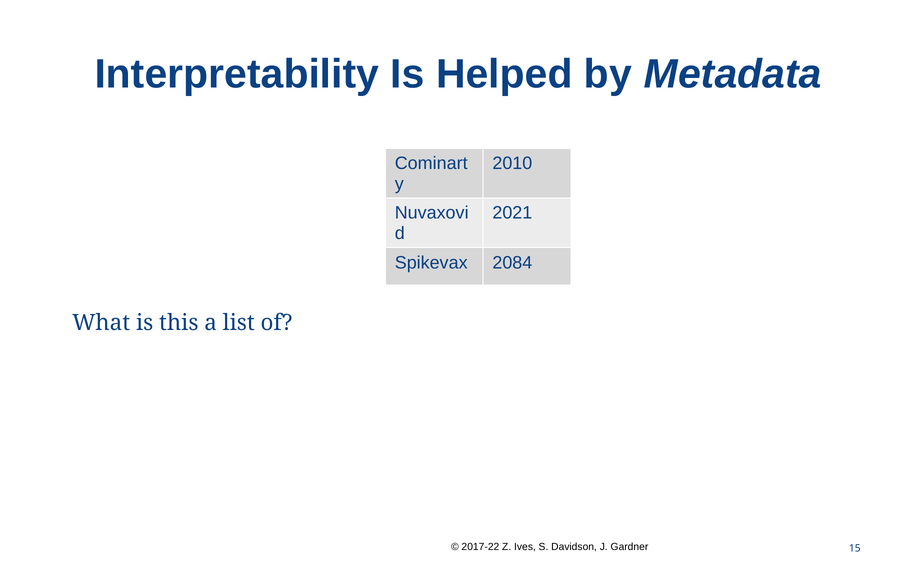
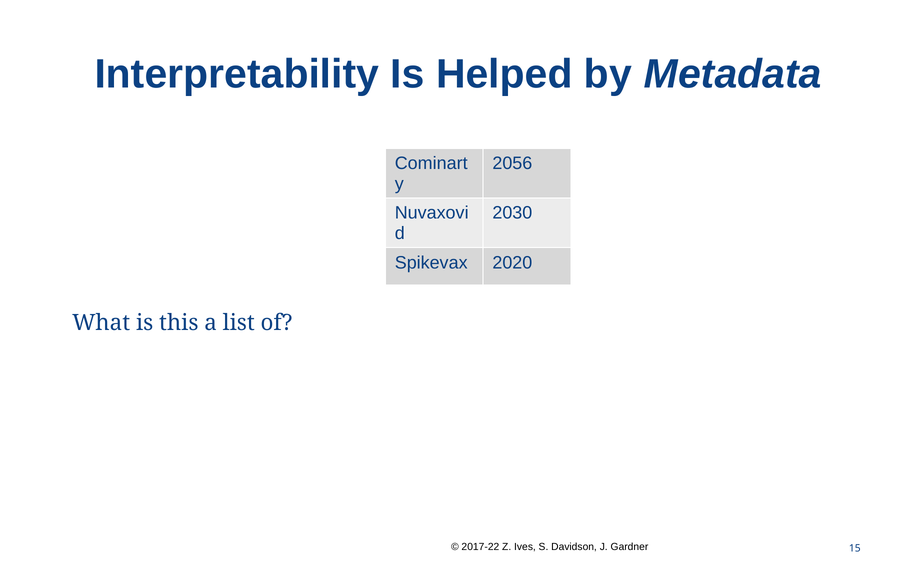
2010: 2010 -> 2056
2021: 2021 -> 2030
2084: 2084 -> 2020
